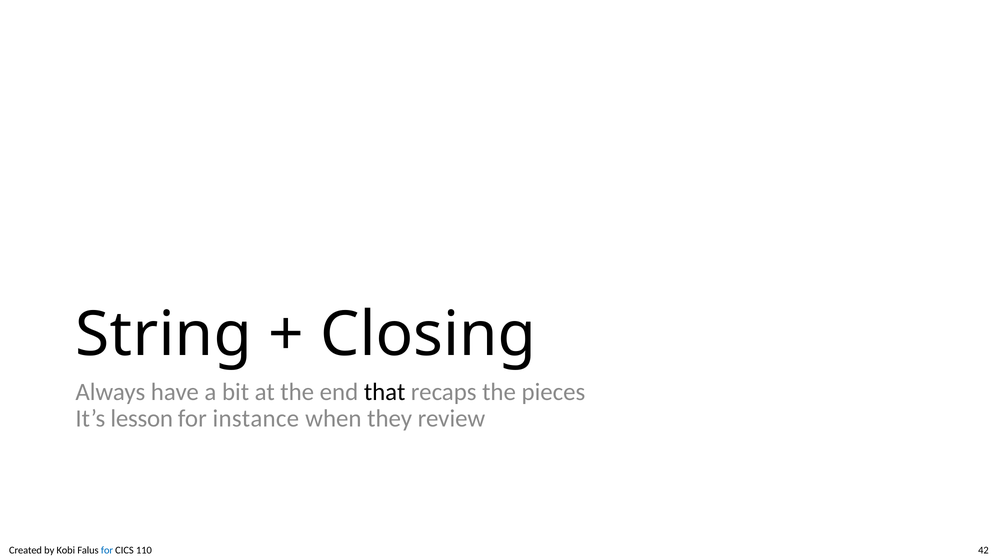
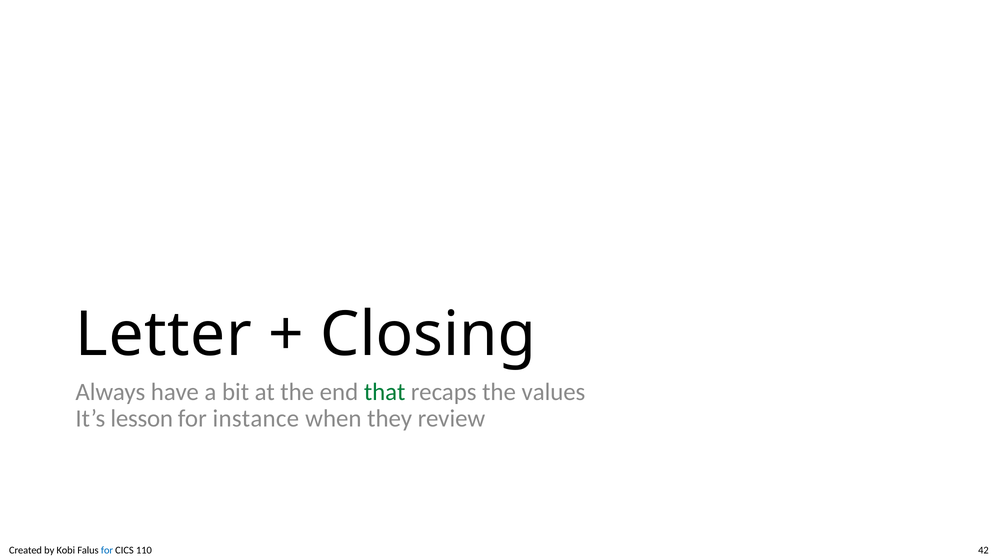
String: String -> Letter
that colour: black -> green
pieces: pieces -> values
